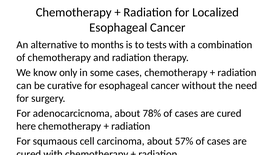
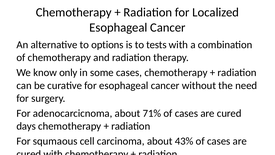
months: months -> options
78%: 78% -> 71%
here: here -> days
57%: 57% -> 43%
